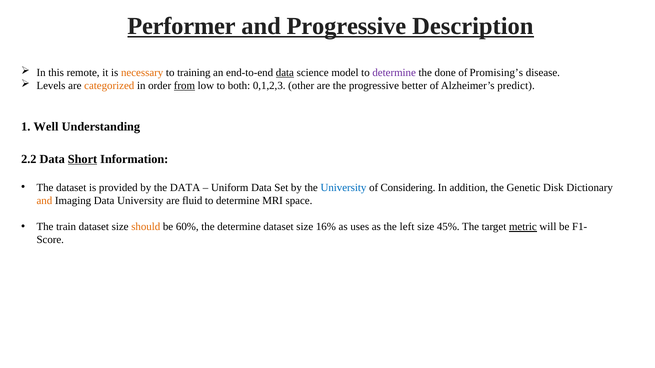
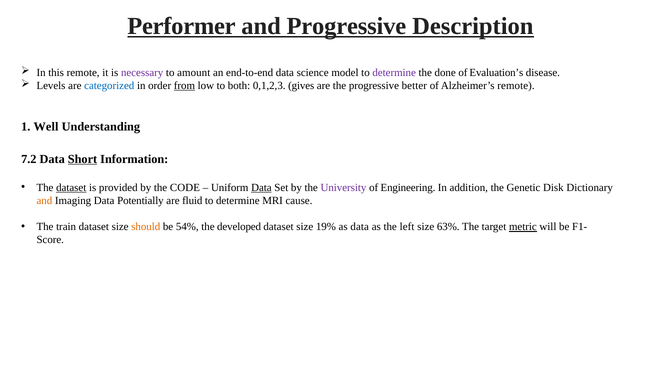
necessary colour: orange -> purple
training: training -> amount
data at (285, 73) underline: present -> none
Promising’s: Promising’s -> Evaluation’s
categorized colour: orange -> blue
other: other -> gives
Alzheimer’s predict: predict -> remote
2.2: 2.2 -> 7.2
dataset at (71, 188) underline: none -> present
the DATA: DATA -> CODE
Data at (261, 188) underline: none -> present
University at (343, 188) colour: blue -> purple
Considering: Considering -> Engineering
Data University: University -> Potentially
space: space -> cause
60%: 60% -> 54%
the determine: determine -> developed
16%: 16% -> 19%
as uses: uses -> data
45%: 45% -> 63%
